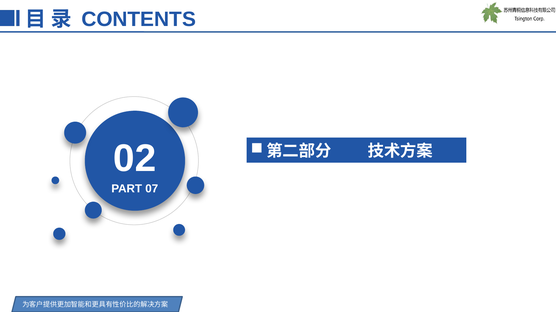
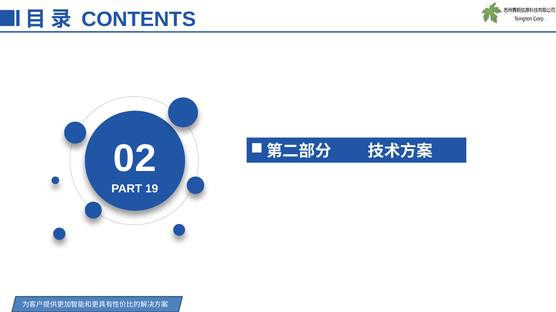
07: 07 -> 19
